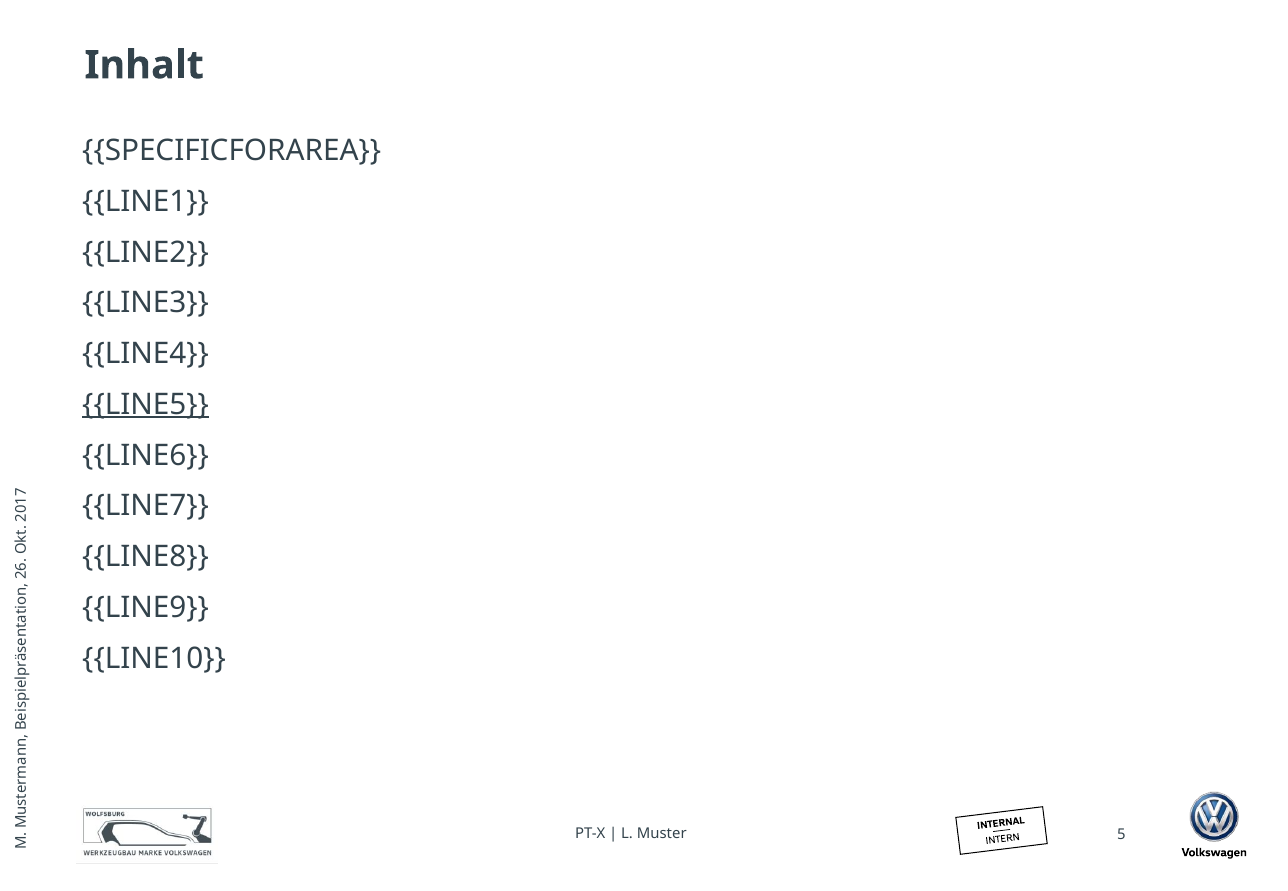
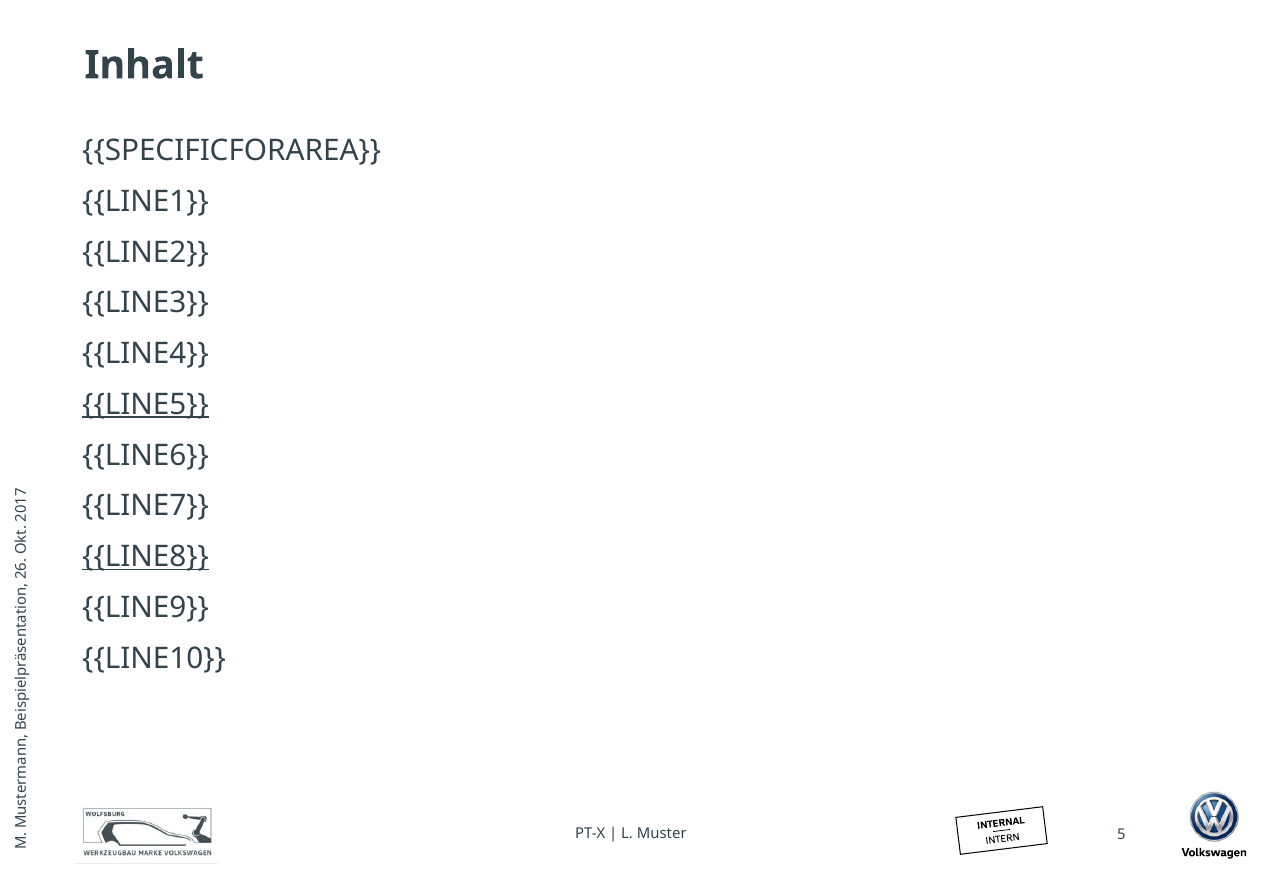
LINE8 underline: none -> present
